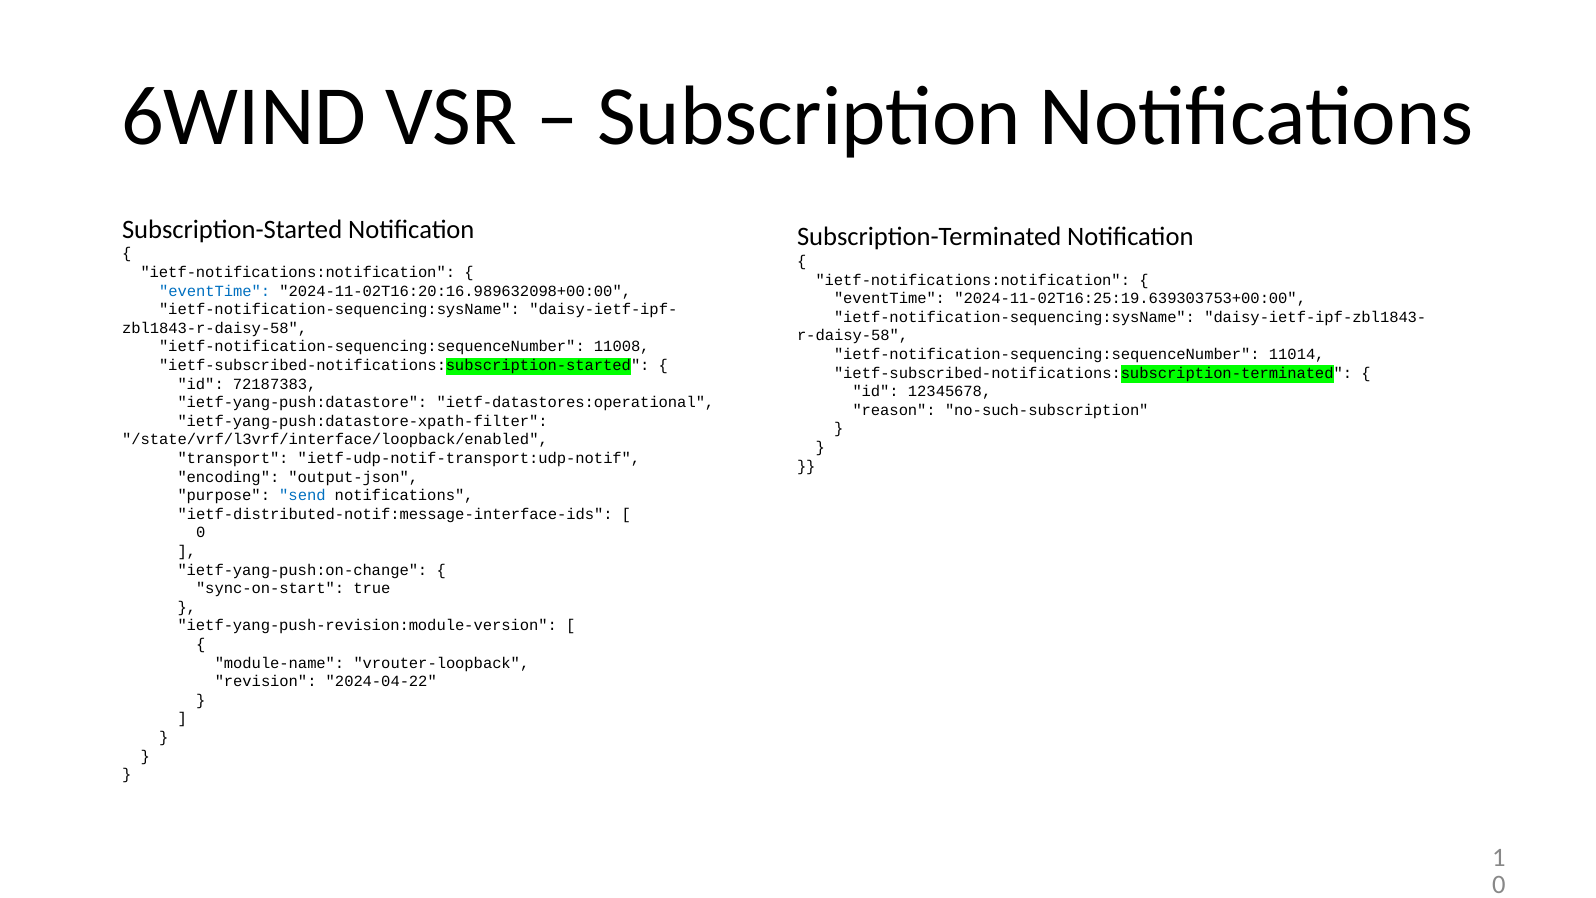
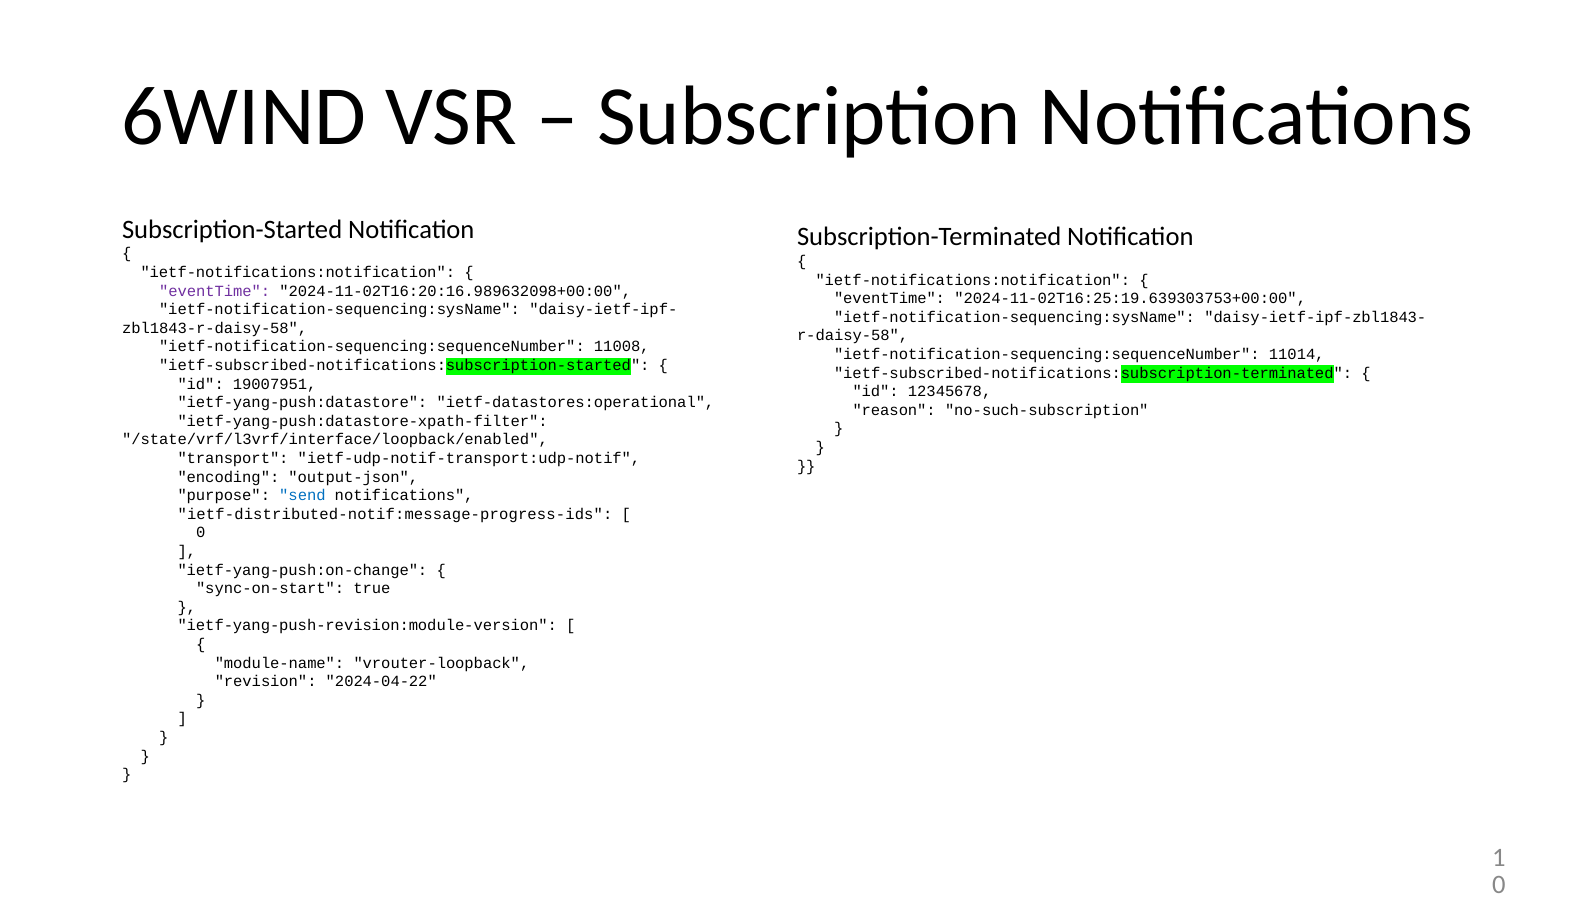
eventTime at (215, 291) colour: blue -> purple
72187383: 72187383 -> 19007951
ietf-distributed-notif:message-interface-ids: ietf-distributed-notif:message-interface-ids -> ietf-distributed-notif:message-progress-ids
